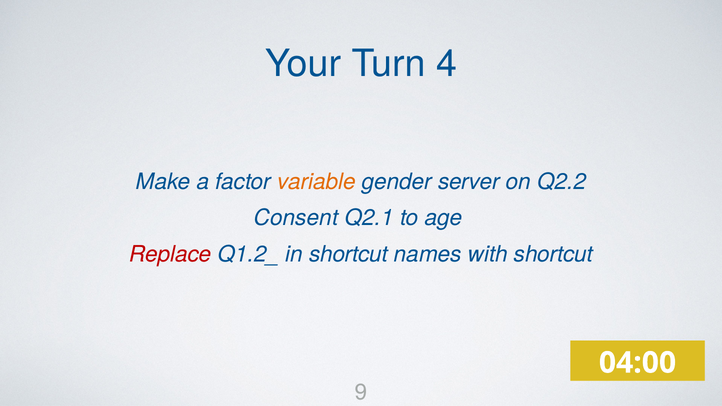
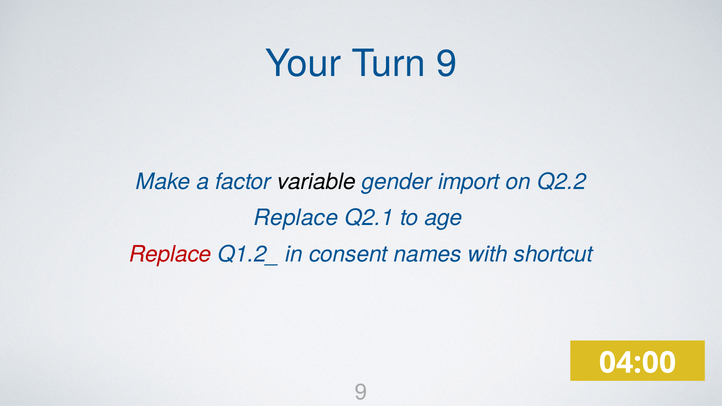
Turn 4: 4 -> 9
variable colour: orange -> black
server: server -> import
Consent at (296, 218): Consent -> Replace
in shortcut: shortcut -> consent
